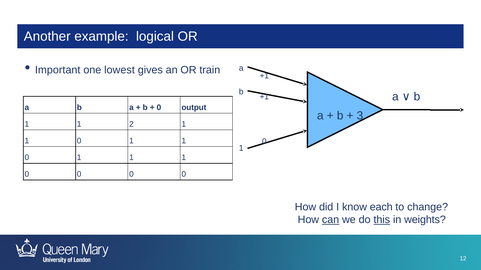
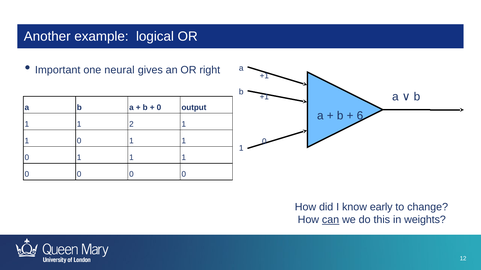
lowest: lowest -> neural
train: train -> right
3: 3 -> 6
each: each -> early
this underline: present -> none
